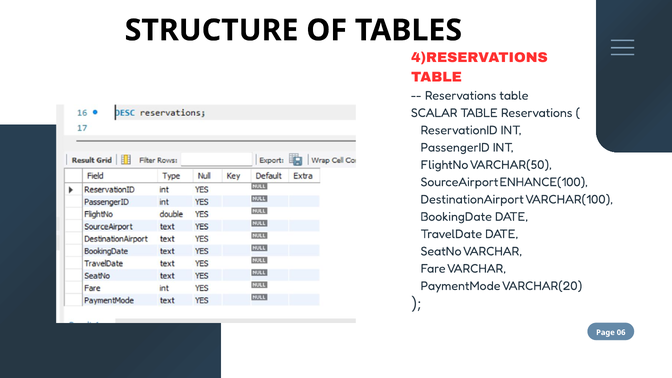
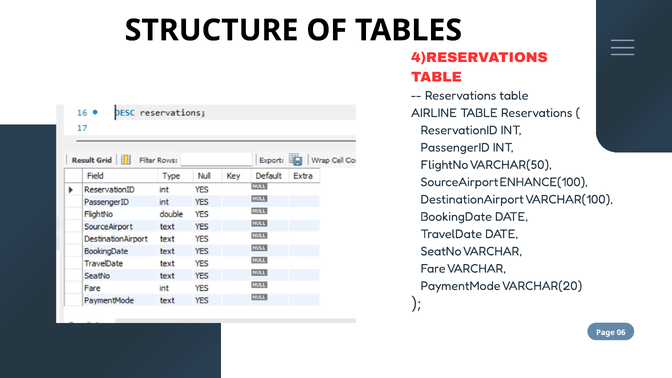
SCALAR: SCALAR -> AIRLINE
